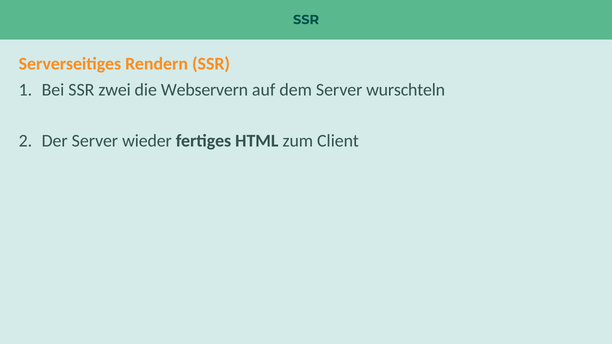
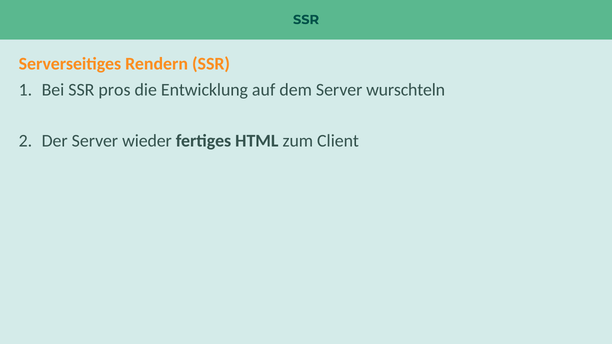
zwei: zwei -> pros
Webservern: Webservern -> Entwicklung
